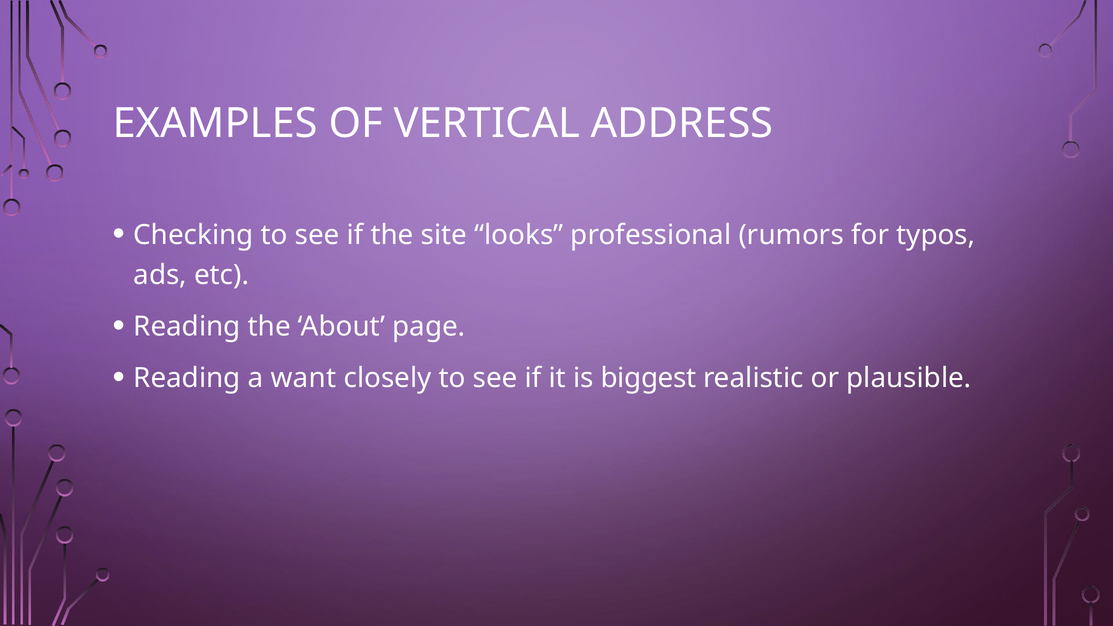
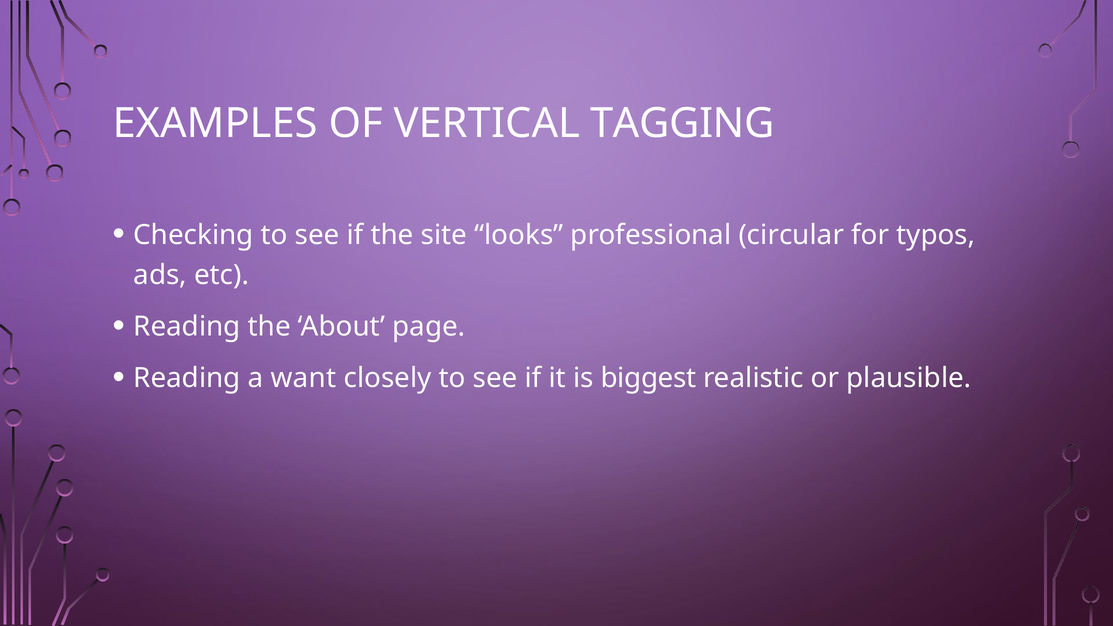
ADDRESS: ADDRESS -> TAGGING
rumors: rumors -> circular
